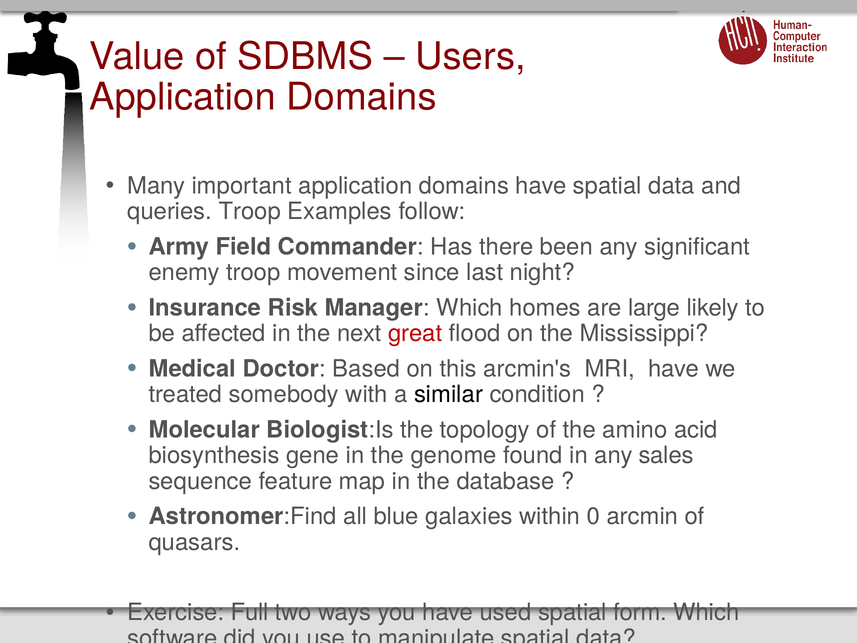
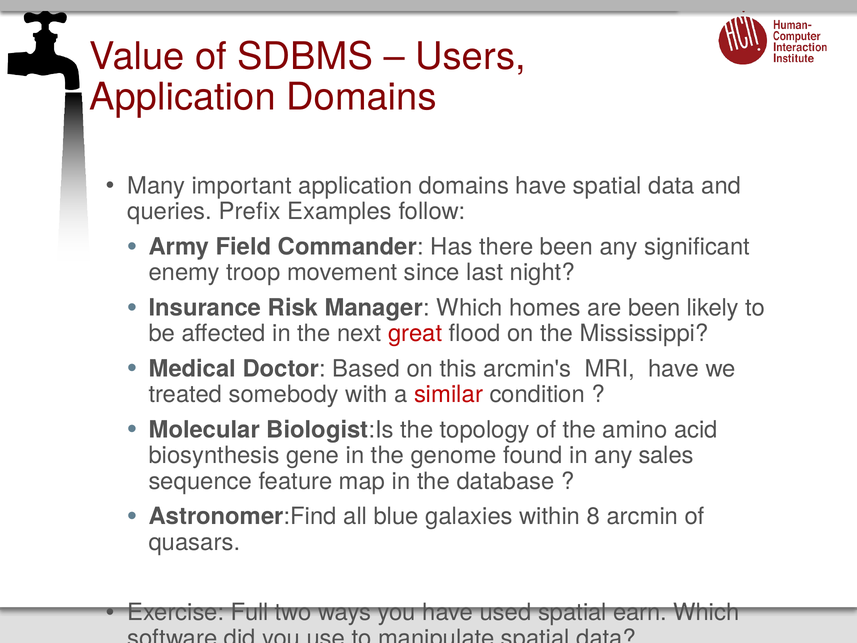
queries Troop: Troop -> Prefix
are large: large -> been
similar colour: black -> red
0: 0 -> 8
form: form -> earn
